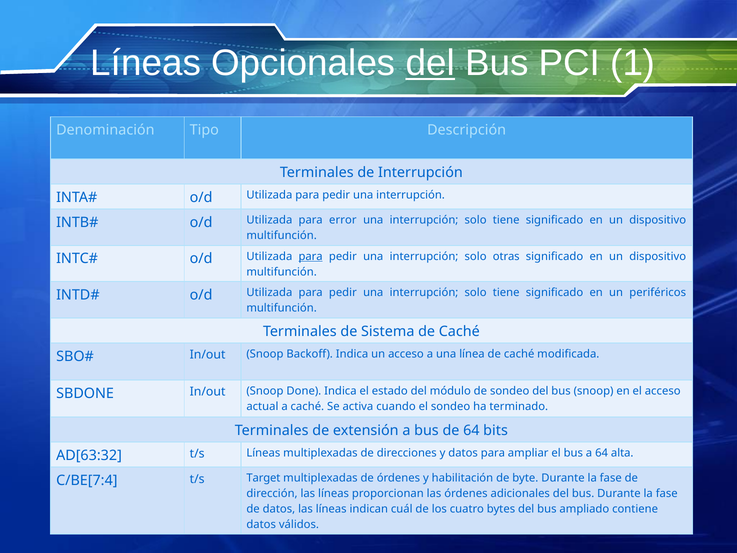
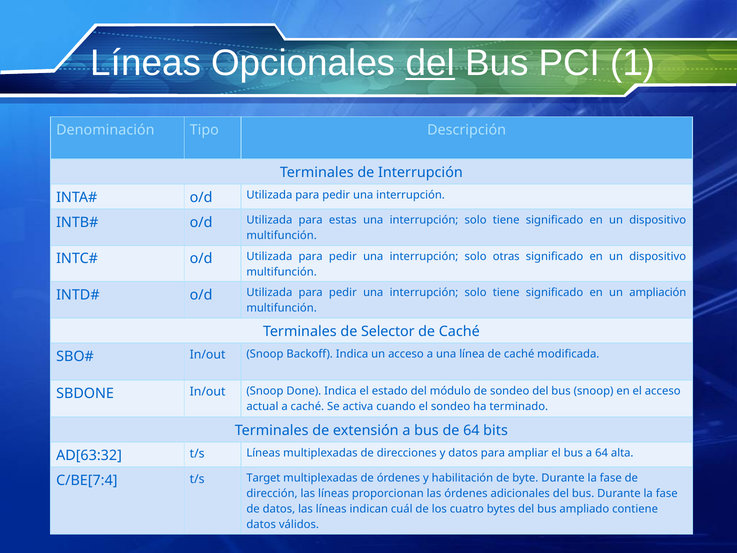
error: error -> estas
para at (311, 256) underline: present -> none
periféricos: periféricos -> ampliación
Sistema: Sistema -> Selector
